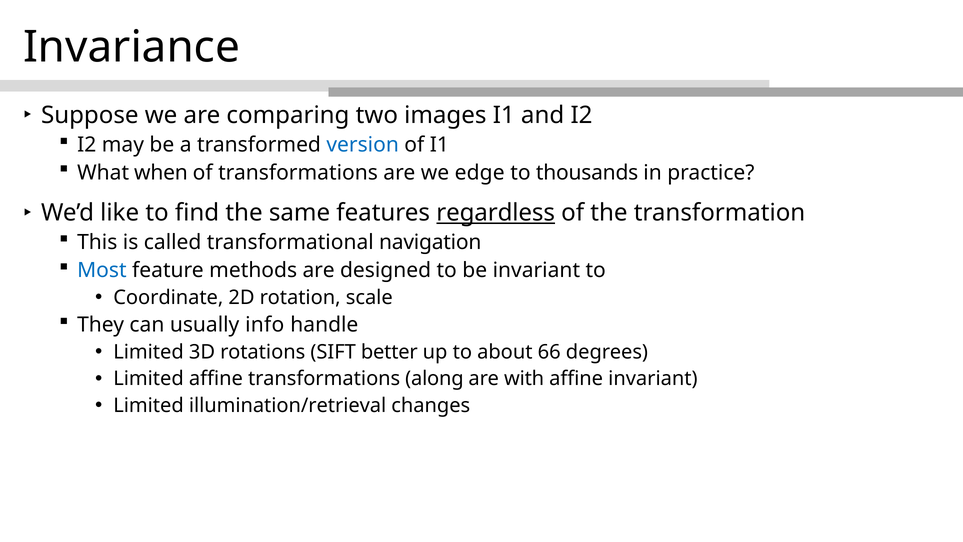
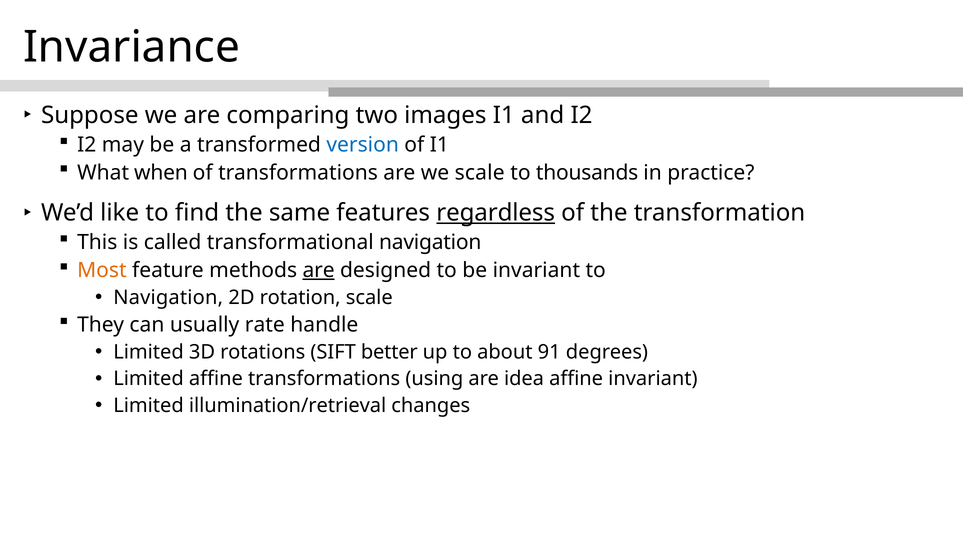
we edge: edge -> scale
Most colour: blue -> orange
are at (319, 270) underline: none -> present
Coordinate at (168, 297): Coordinate -> Navigation
info: info -> rate
66: 66 -> 91
along: along -> using
with: with -> idea
